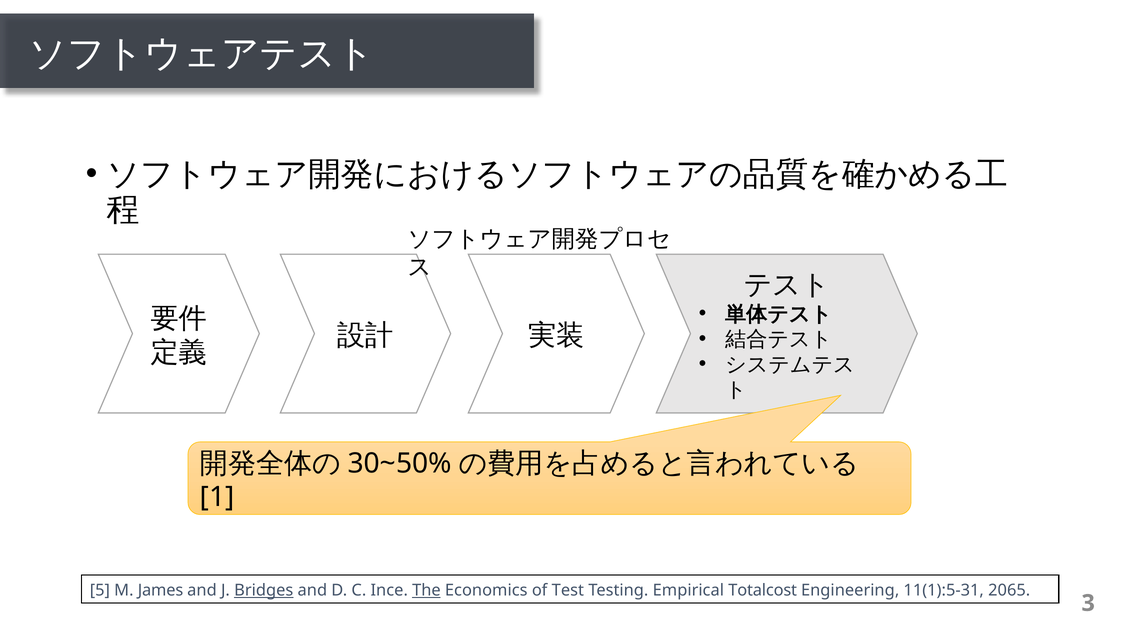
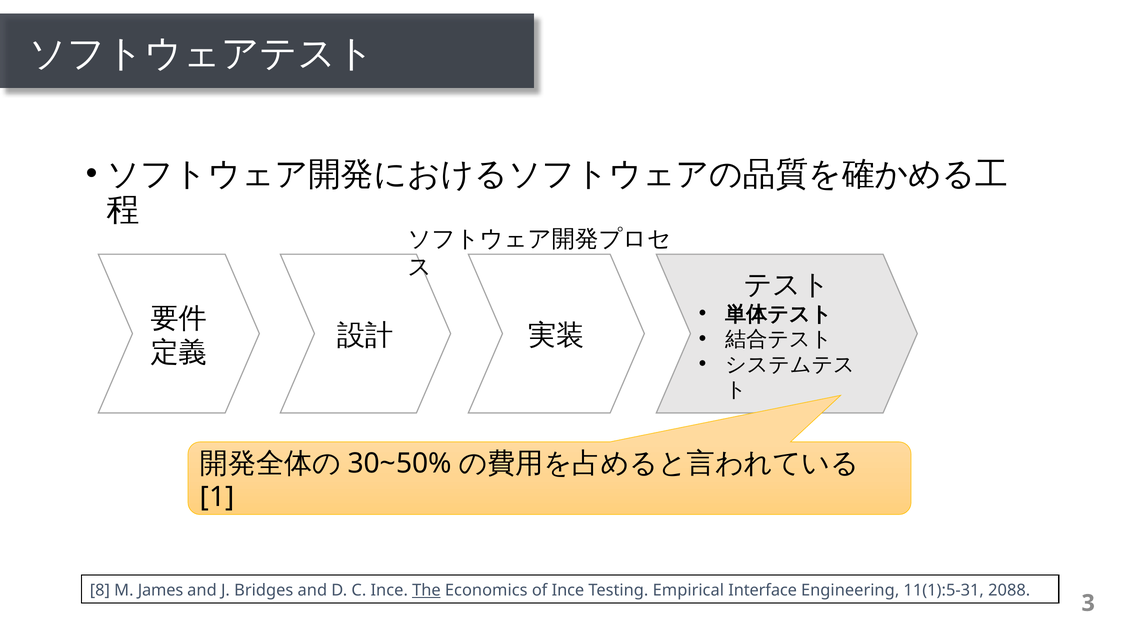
5: 5 -> 8
Bridges underline: present -> none
of Test: Test -> Ince
Totalcost: Totalcost -> Interface
2065: 2065 -> 2088
